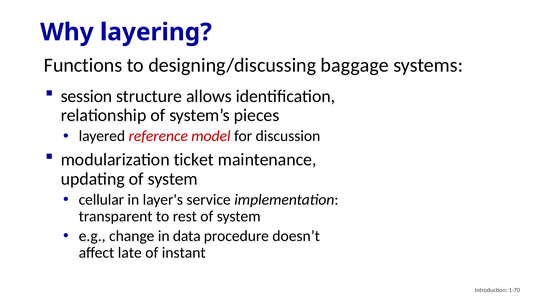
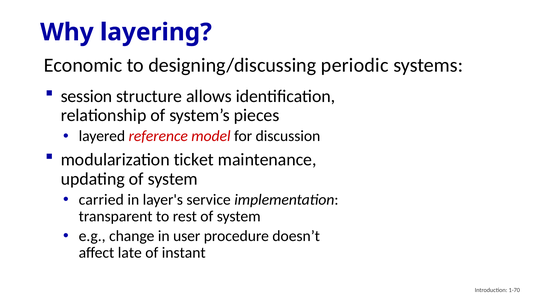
Functions: Functions -> Economic
baggage: baggage -> periodic
cellular: cellular -> carried
data: data -> user
